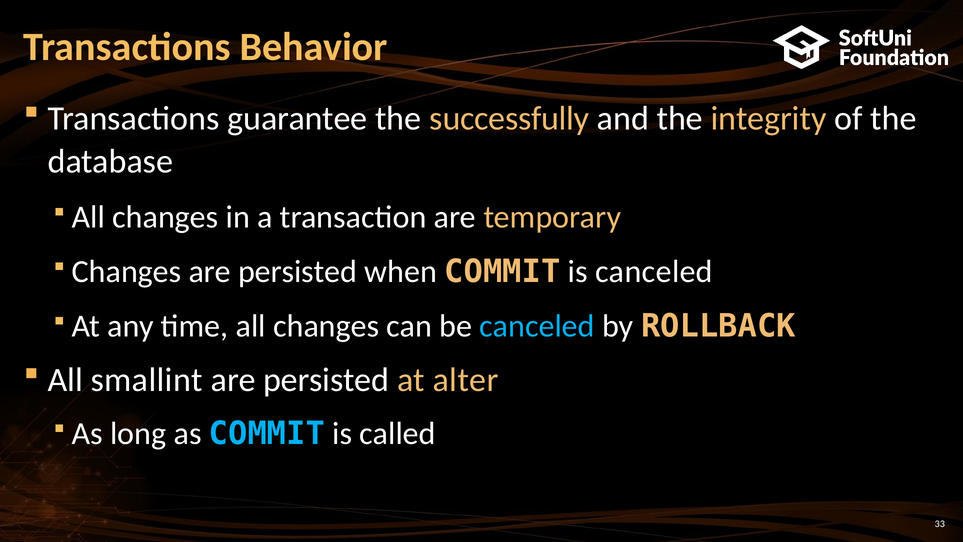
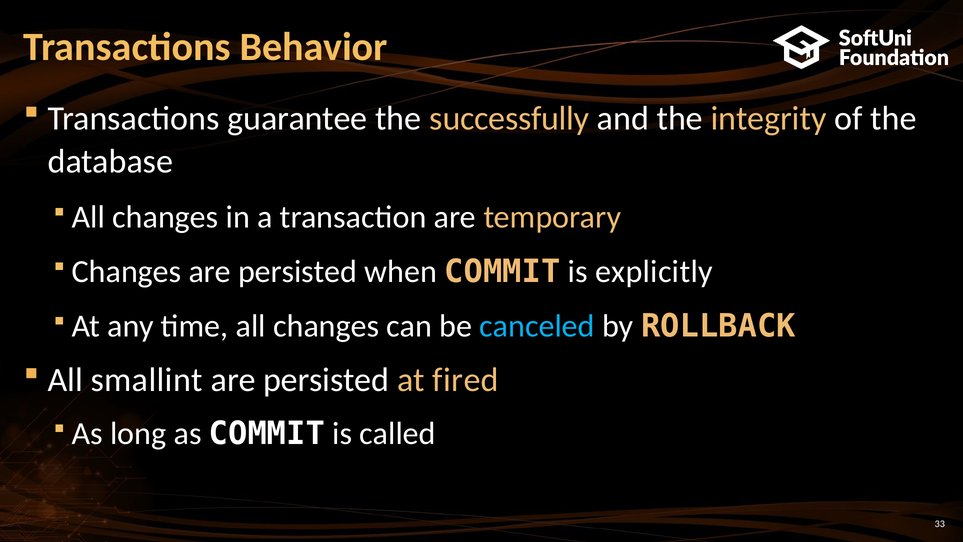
is canceled: canceled -> explicitly
alter: alter -> fired
COMMIT at (267, 434) colour: light blue -> white
